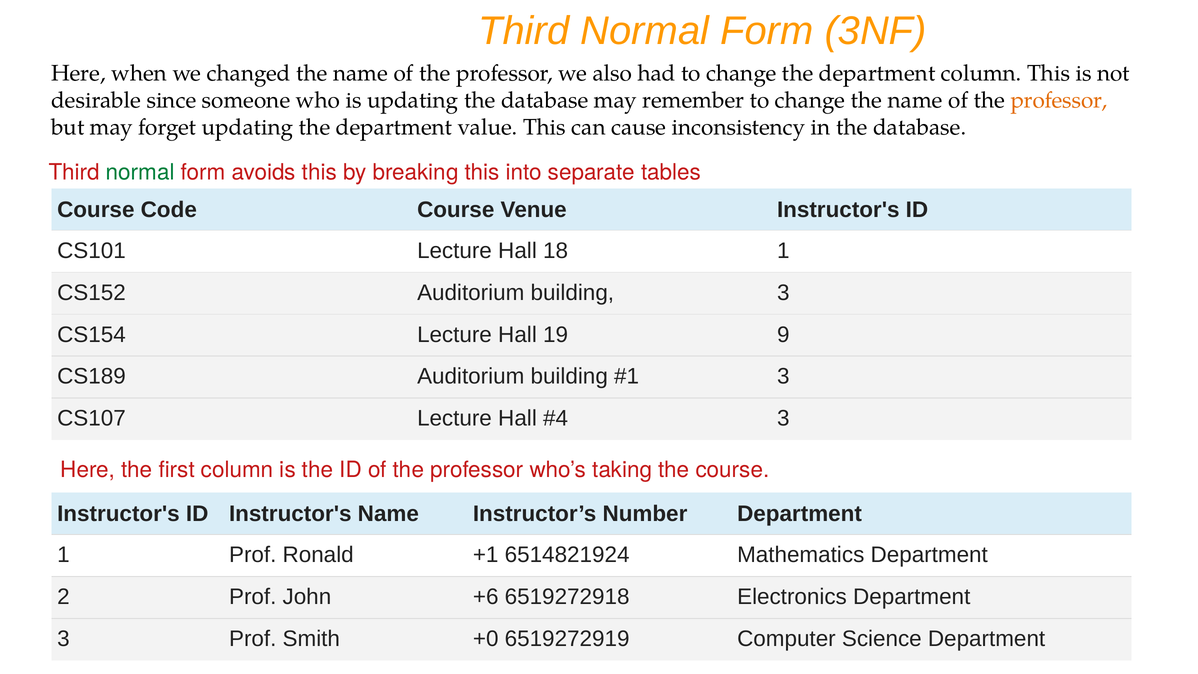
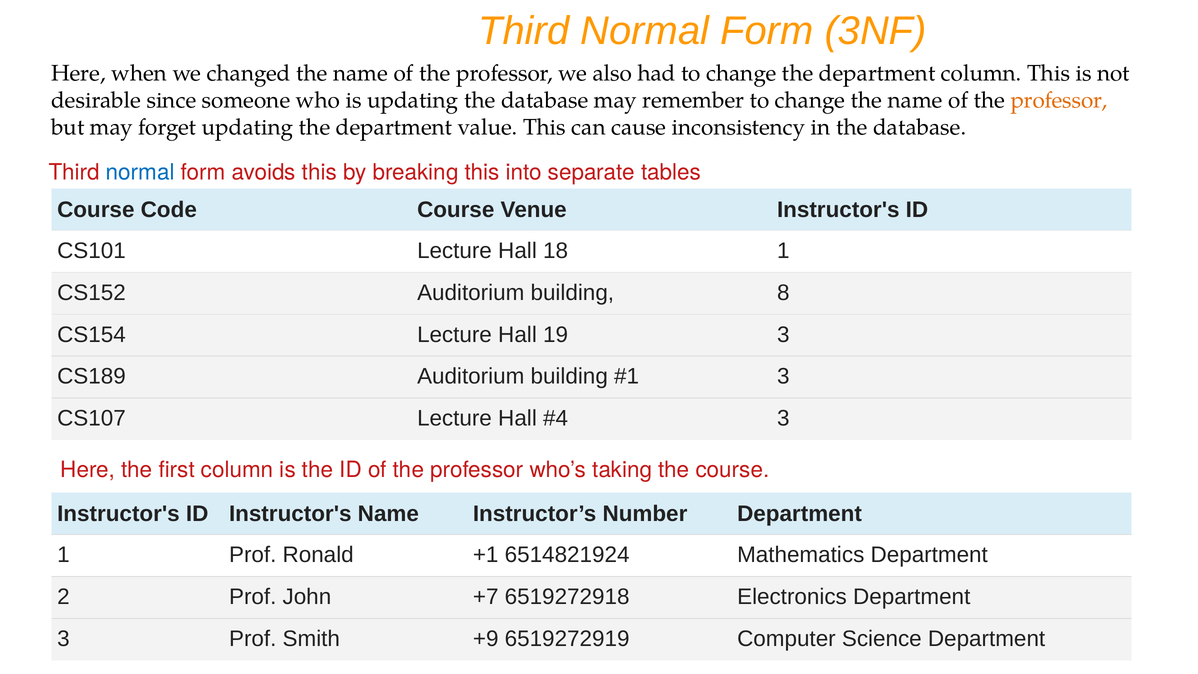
normal at (140, 172) colour: green -> blue
building 3: 3 -> 8
19 9: 9 -> 3
+6: +6 -> +7
+0: +0 -> +9
